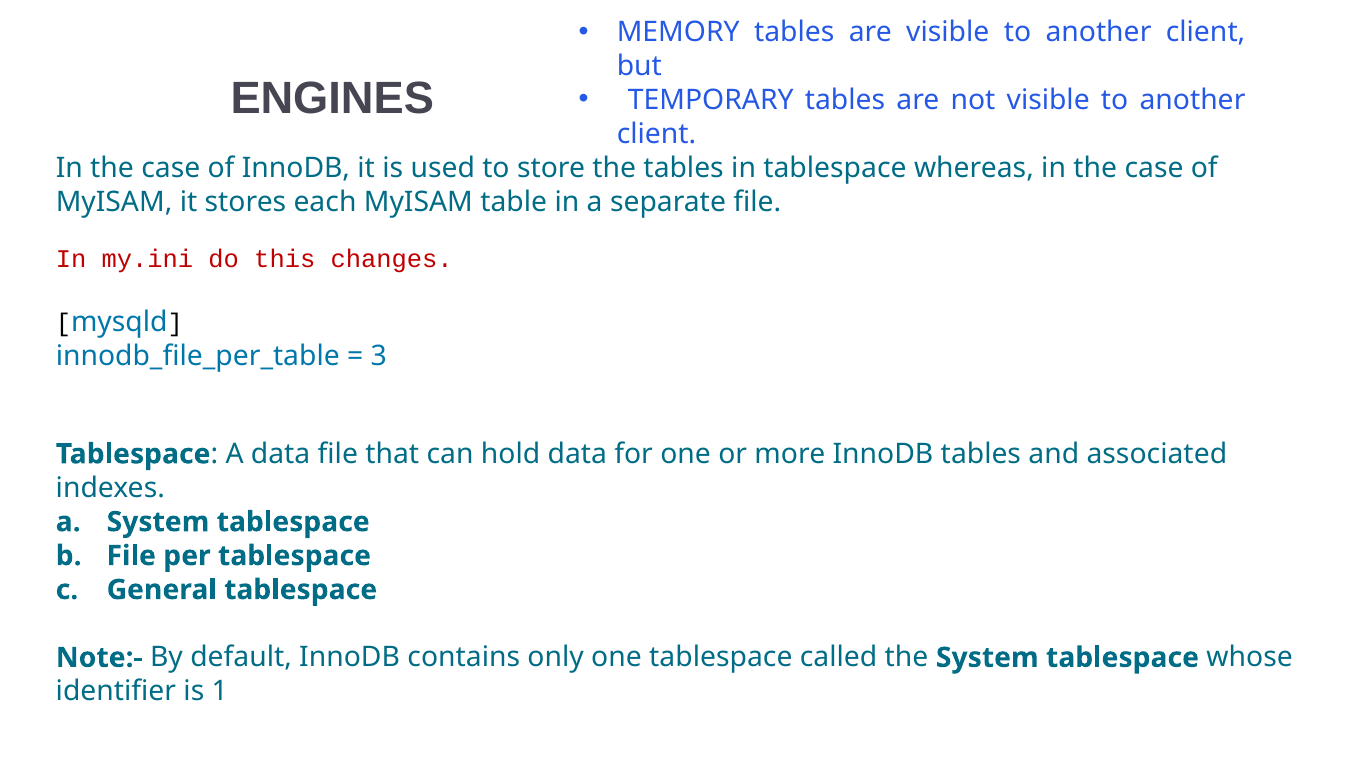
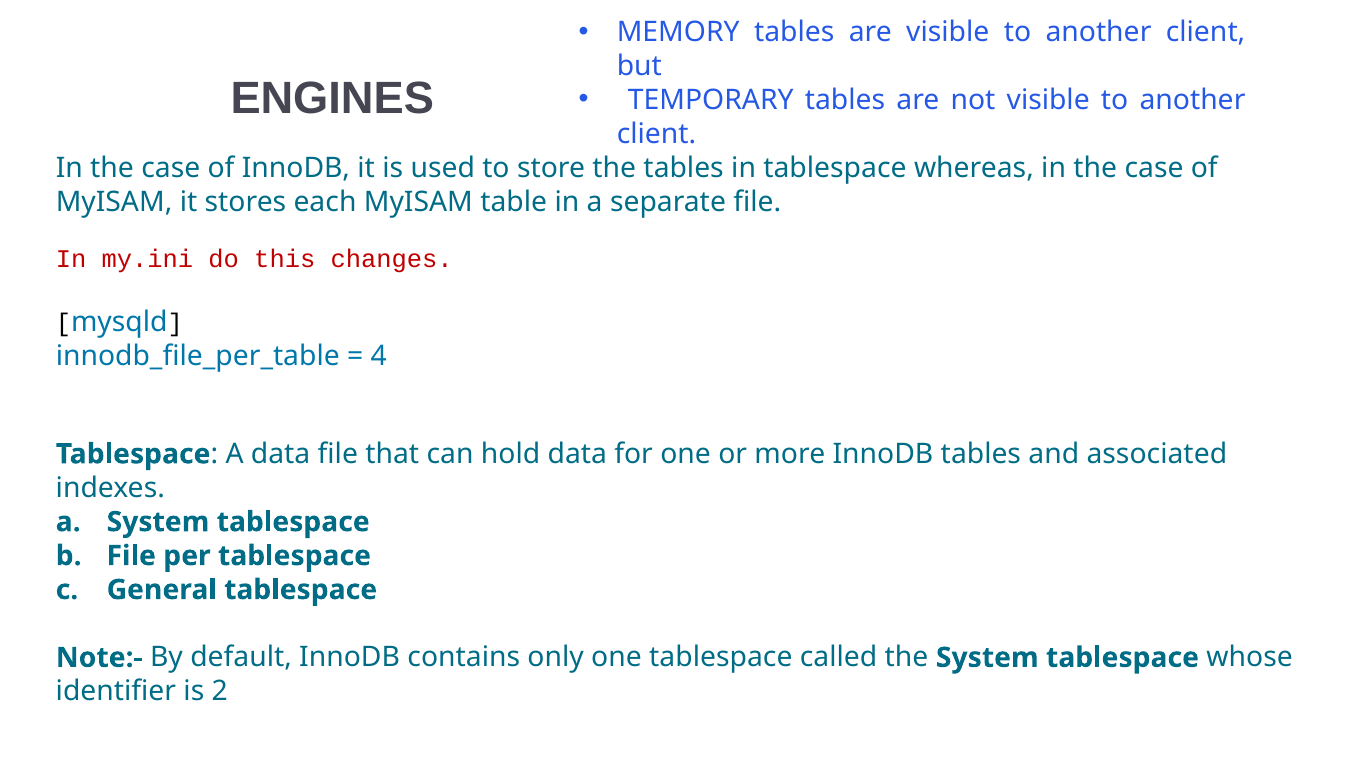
3: 3 -> 4
1: 1 -> 2
